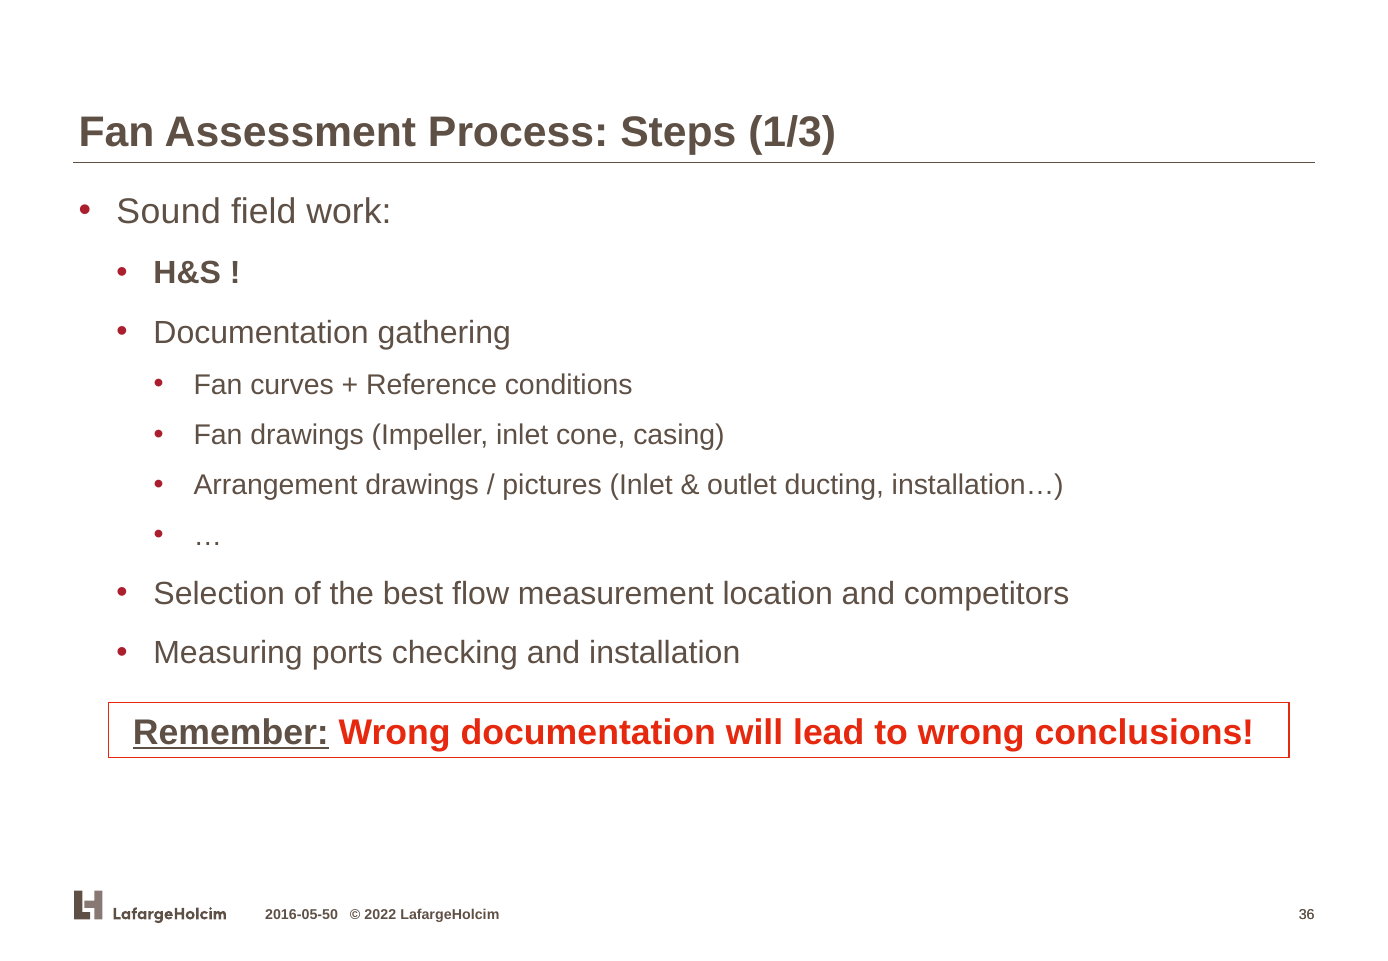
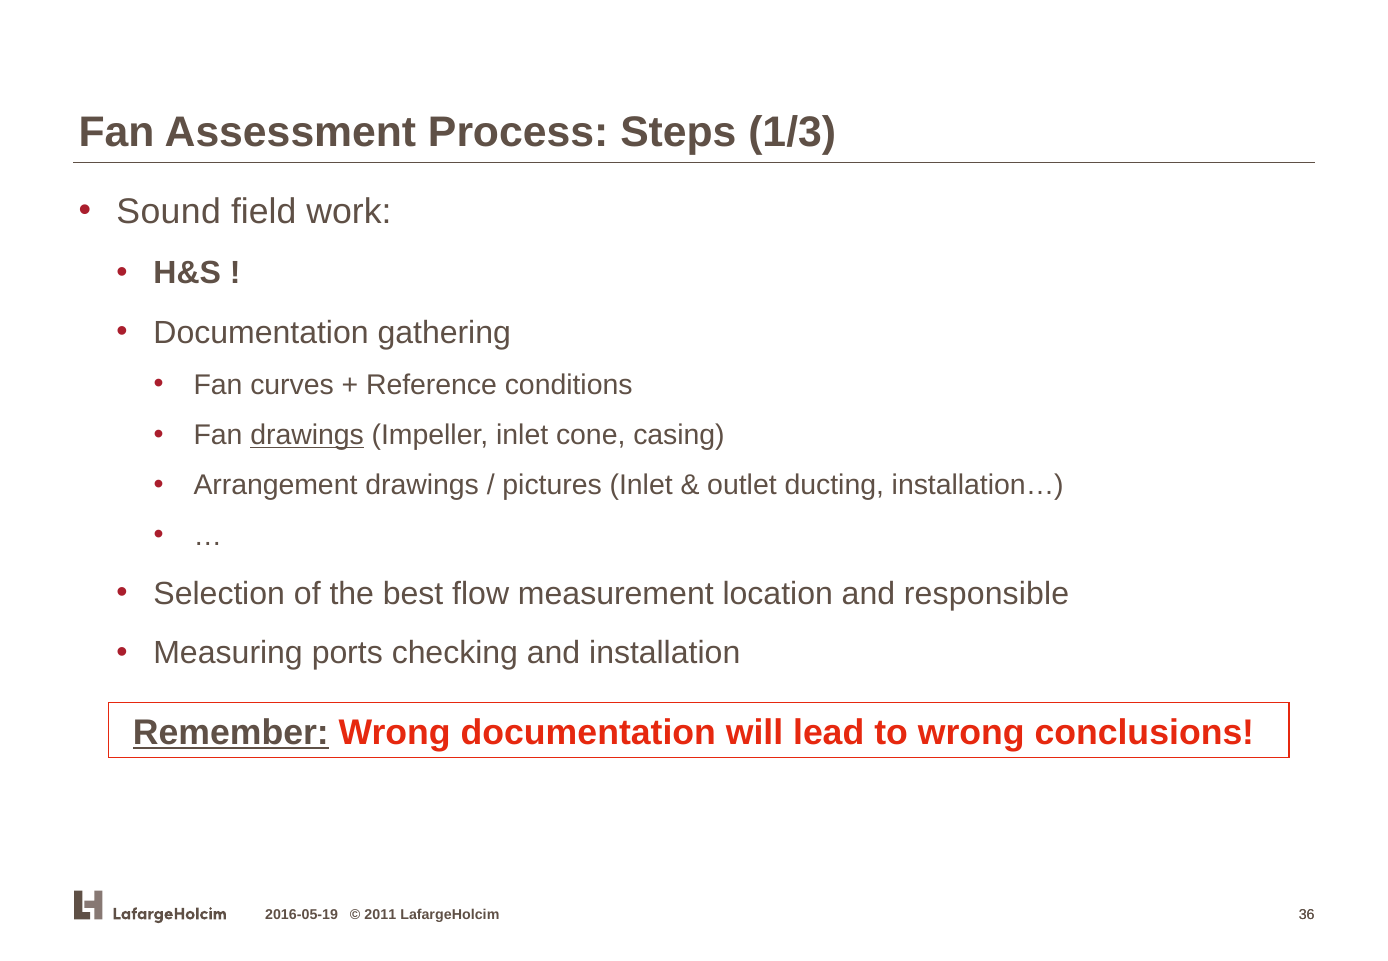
drawings at (307, 435) underline: none -> present
competitors: competitors -> responsible
2016-05-50: 2016-05-50 -> 2016-05-19
2022: 2022 -> 2011
